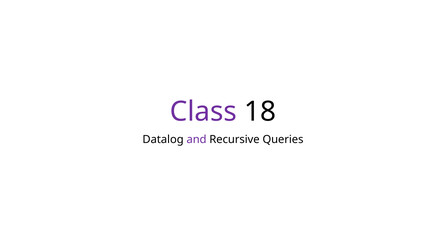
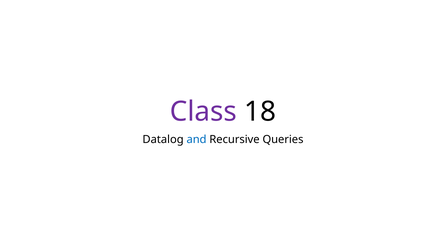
and colour: purple -> blue
